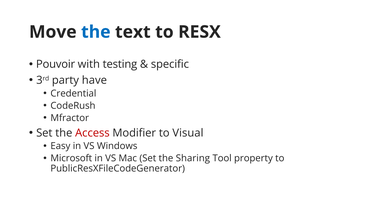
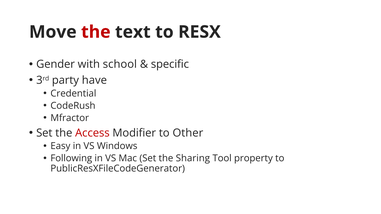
the at (96, 32) colour: blue -> red
Pouvoir: Pouvoir -> Gender
testing: testing -> school
Visual: Visual -> Other
Microsoft: Microsoft -> Following
